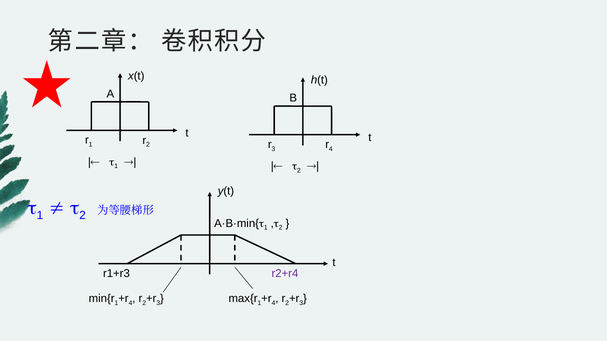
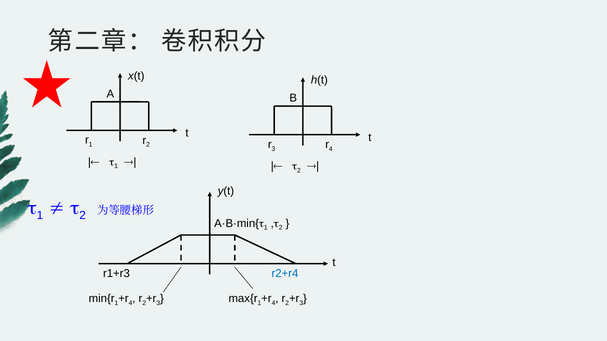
r2+r4 colour: purple -> blue
